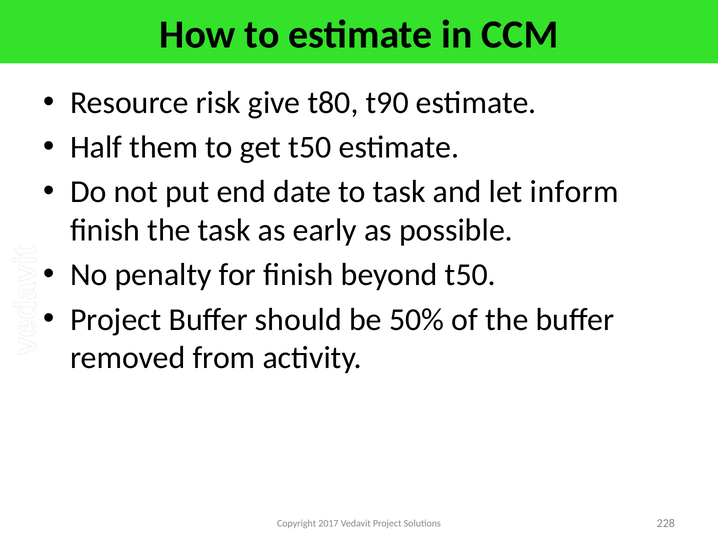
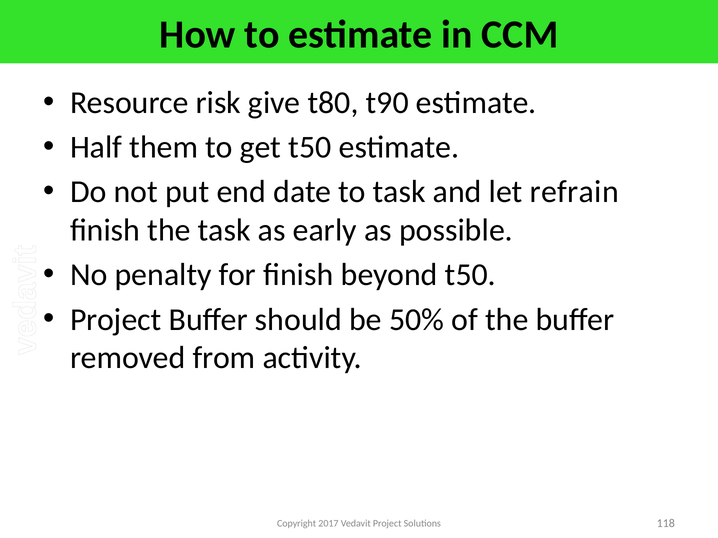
inform: inform -> refrain
228: 228 -> 118
